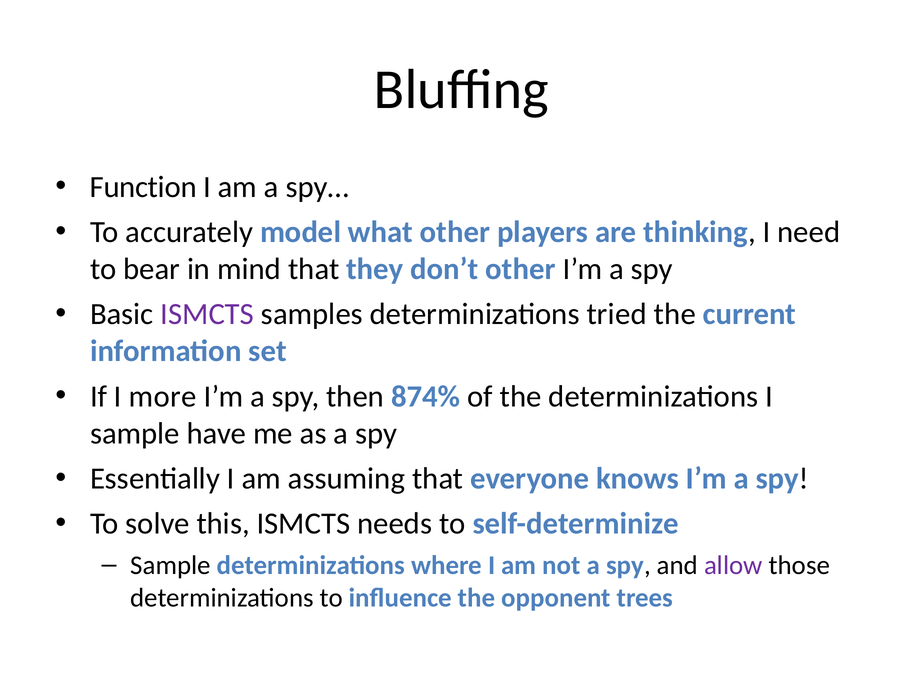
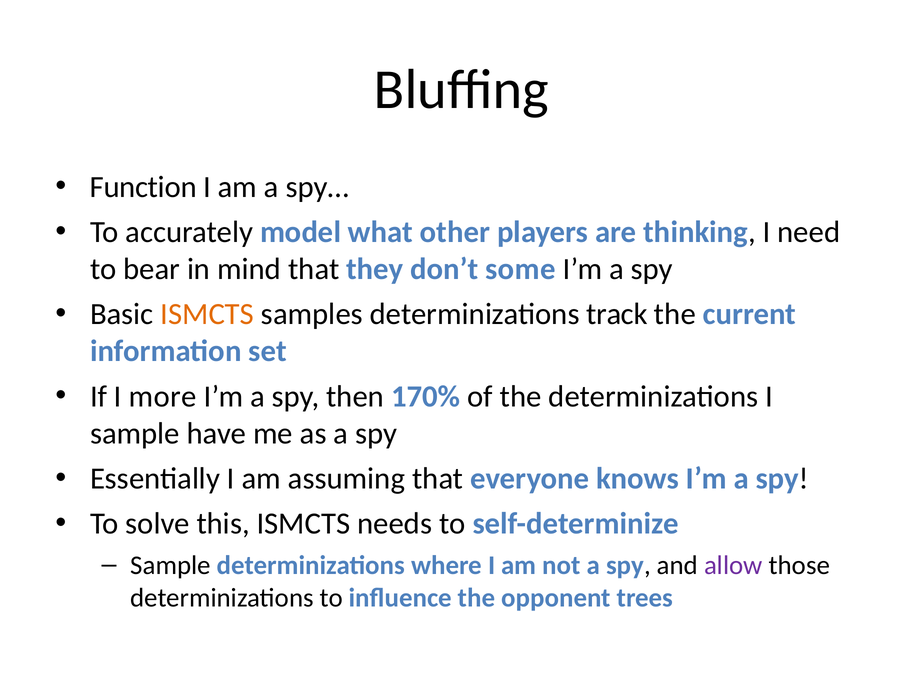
don’t other: other -> some
ISMCTS at (207, 314) colour: purple -> orange
tried: tried -> track
874%: 874% -> 170%
